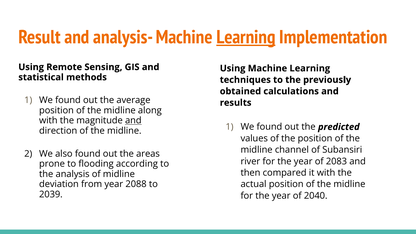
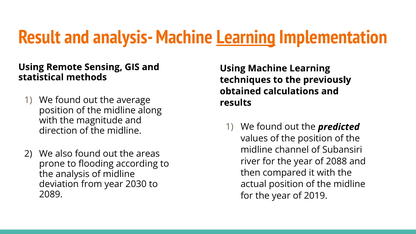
and at (133, 121) underline: present -> none
2083: 2083 -> 2088
2088: 2088 -> 2030
2039: 2039 -> 2089
2040: 2040 -> 2019
